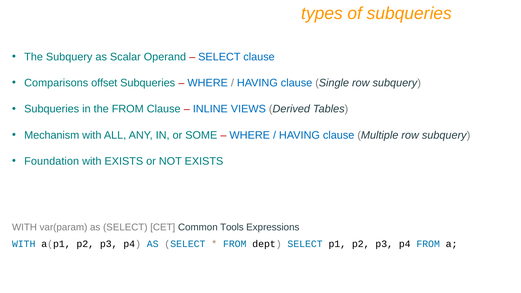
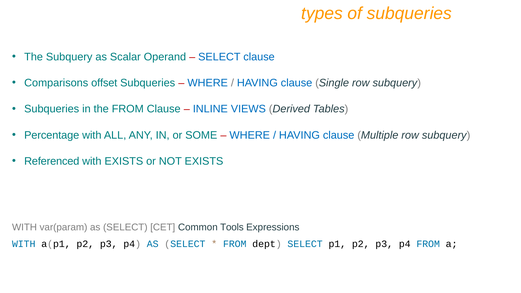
Mechanism: Mechanism -> Percentage
Foundation: Foundation -> Referenced
